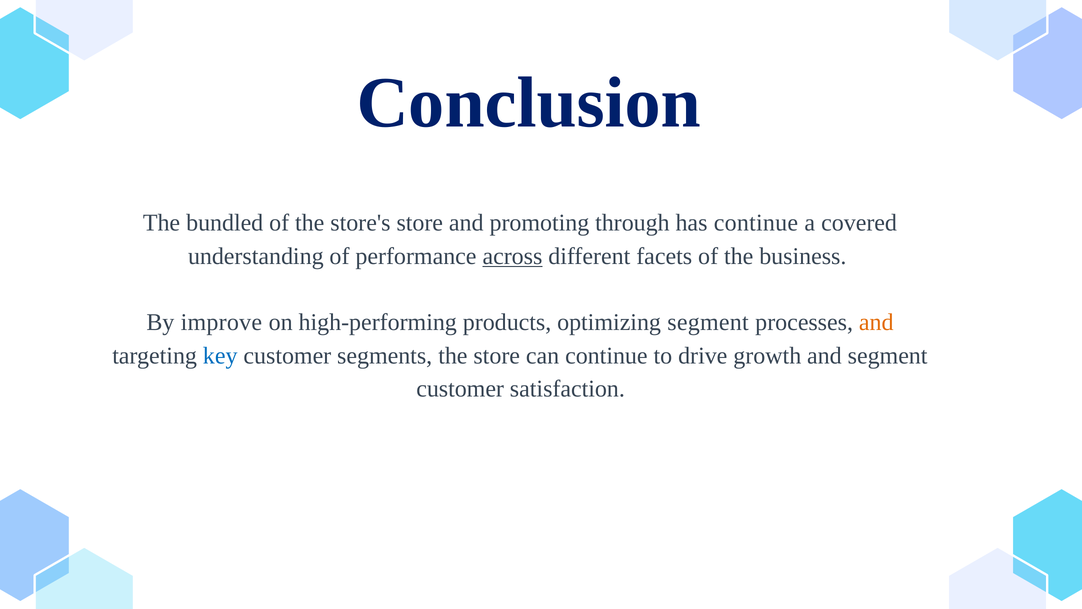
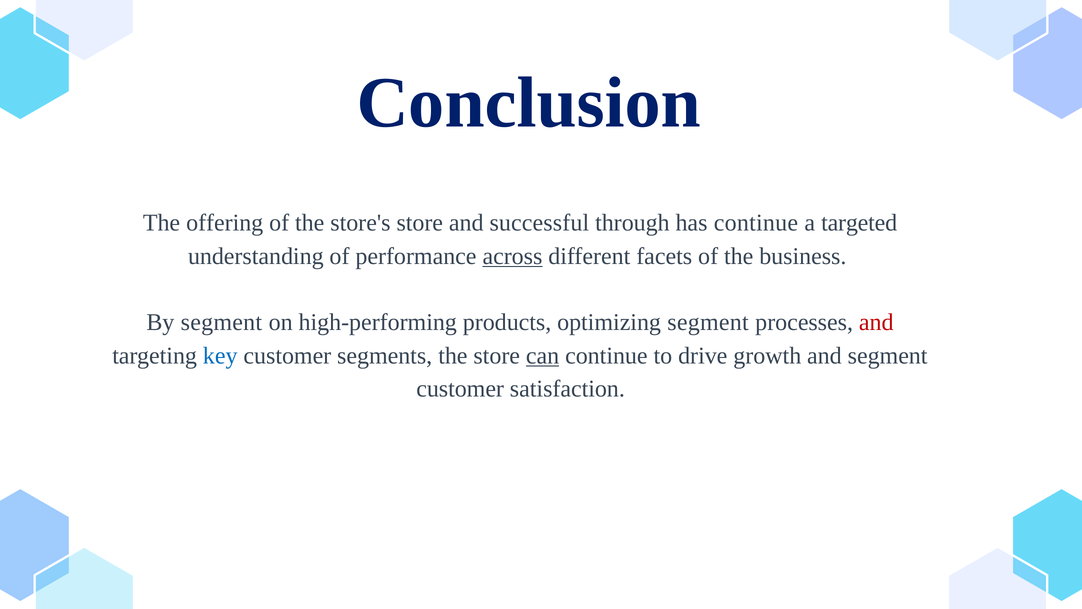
bundled: bundled -> offering
promoting: promoting -> successful
covered: covered -> targeted
By improve: improve -> segment
and at (876, 322) colour: orange -> red
can underline: none -> present
